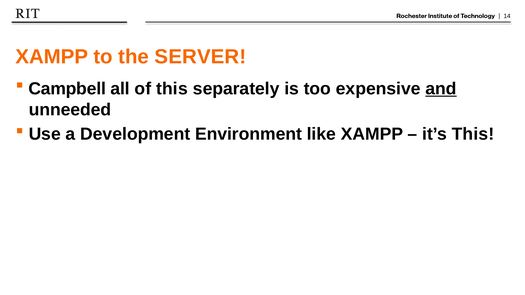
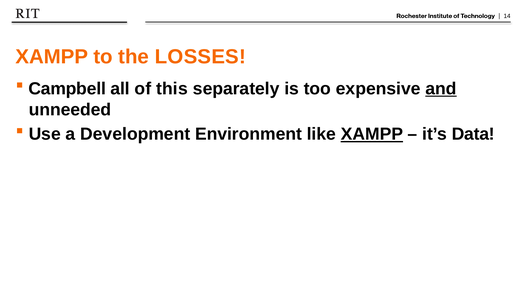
SERVER: SERVER -> LOSSES
XAMPP at (372, 134) underline: none -> present
it’s This: This -> Data
